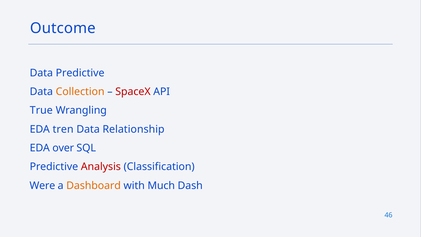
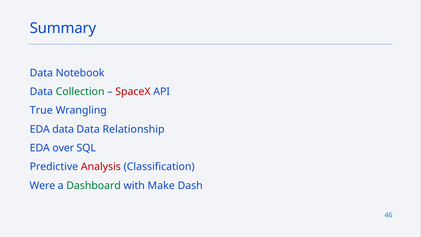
Outcome: Outcome -> Summary
Data Predictive: Predictive -> Notebook
Collection colour: orange -> green
EDA tren: tren -> data
Dashboard colour: orange -> green
Much: Much -> Make
